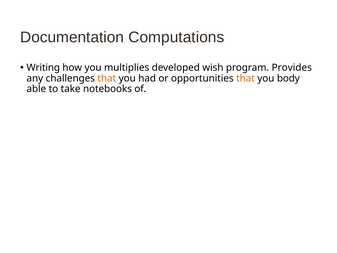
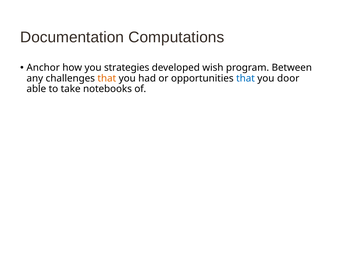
Writing: Writing -> Anchor
multiplies: multiplies -> strategies
Provides: Provides -> Between
that at (245, 78) colour: orange -> blue
body: body -> door
